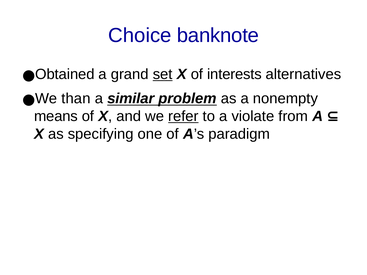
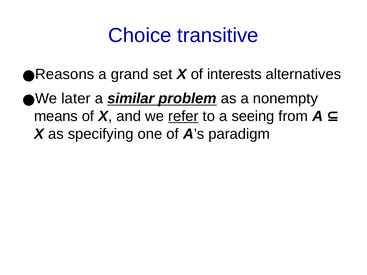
banknote: banknote -> transitive
Obtained: Obtained -> Reasons
set underline: present -> none
than: than -> later
violate: violate -> seeing
